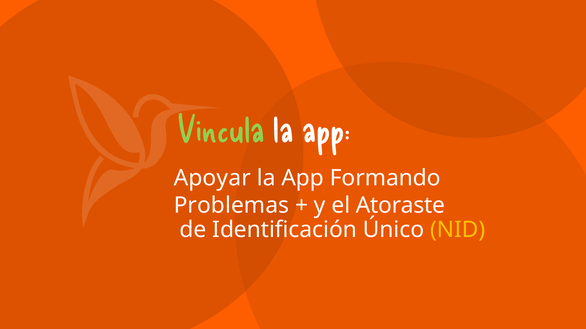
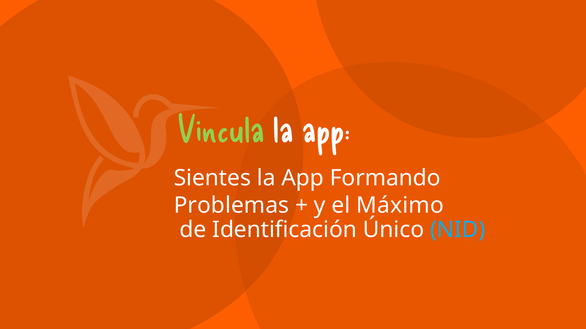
Apoyar: Apoyar -> Sientes
Atoraste: Atoraste -> Máximo
NID colour: yellow -> light blue
